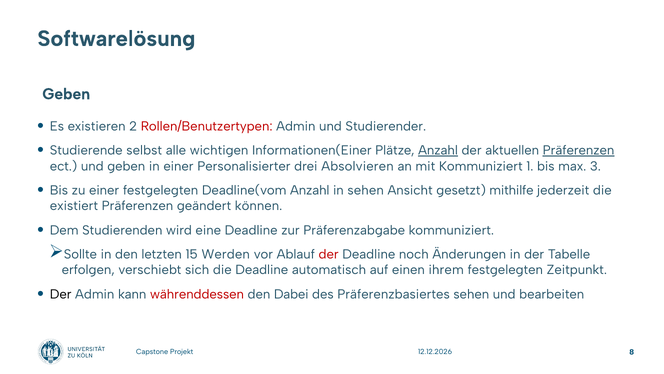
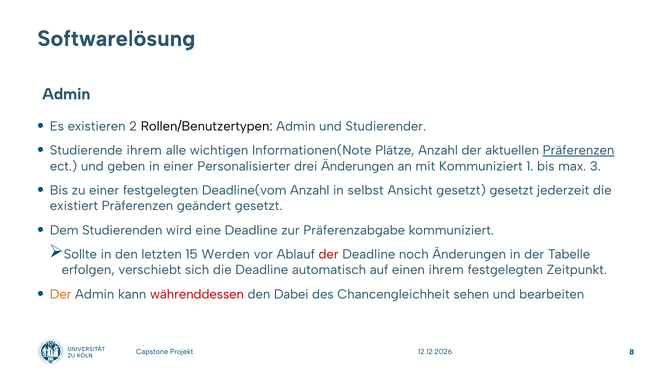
Geben at (66, 94): Geben -> Admin
Rollen/Benutzertypen colour: red -> black
Studierende selbst: selbst -> ihrem
Informationen(Einer: Informationen(Einer -> Informationen(Note
Anzahl at (438, 150) underline: present -> none
drei Absolvieren: Absolvieren -> Änderungen
in sehen: sehen -> selbst
gesetzt mithilfe: mithilfe -> gesetzt
geändert können: können -> gesetzt
Der at (61, 294) colour: black -> orange
Präferenzbasiertes: Präferenzbasiertes -> Chancengleichheit
